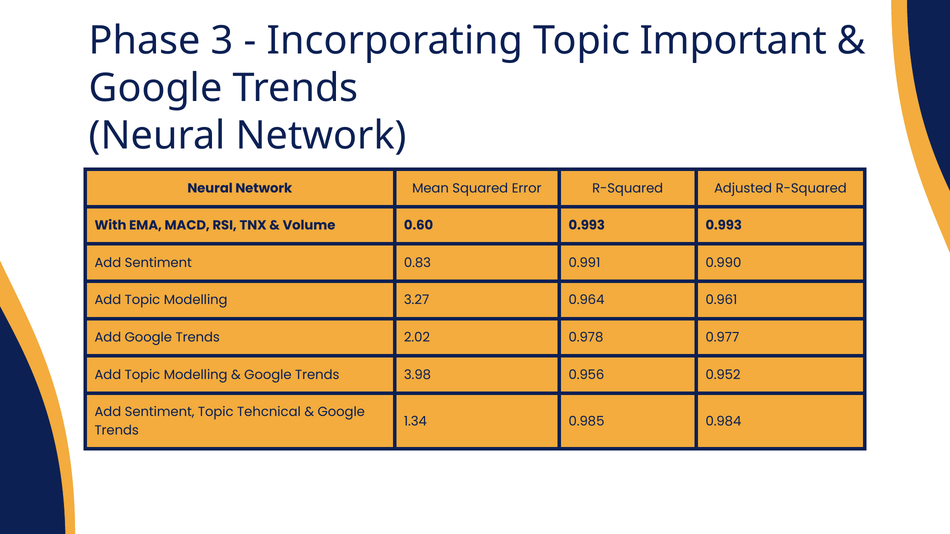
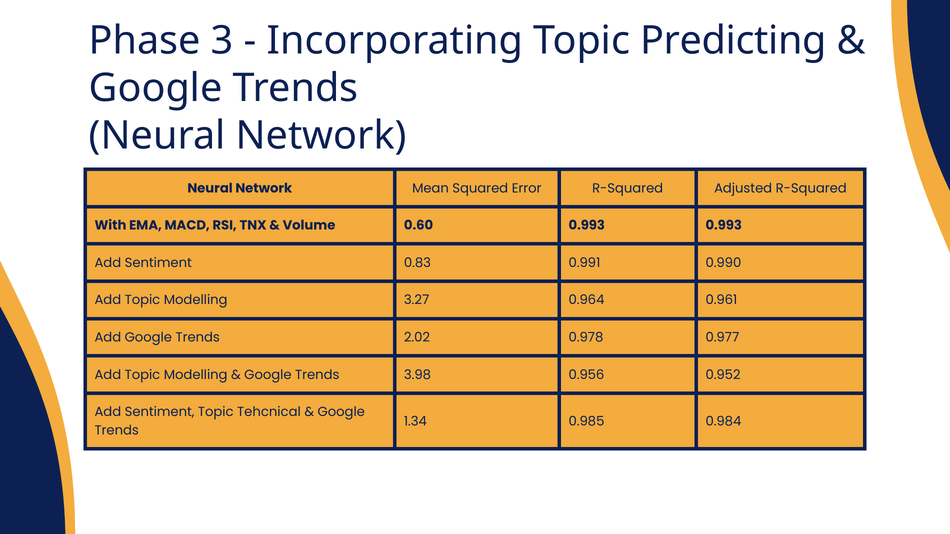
Important: Important -> Predicting
